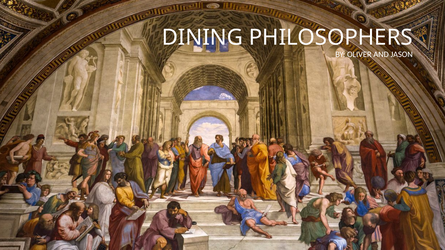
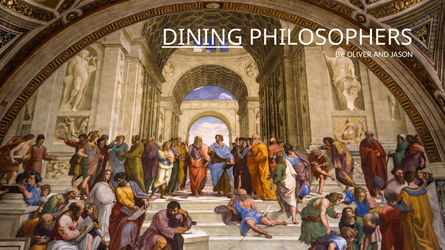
DINING underline: none -> present
